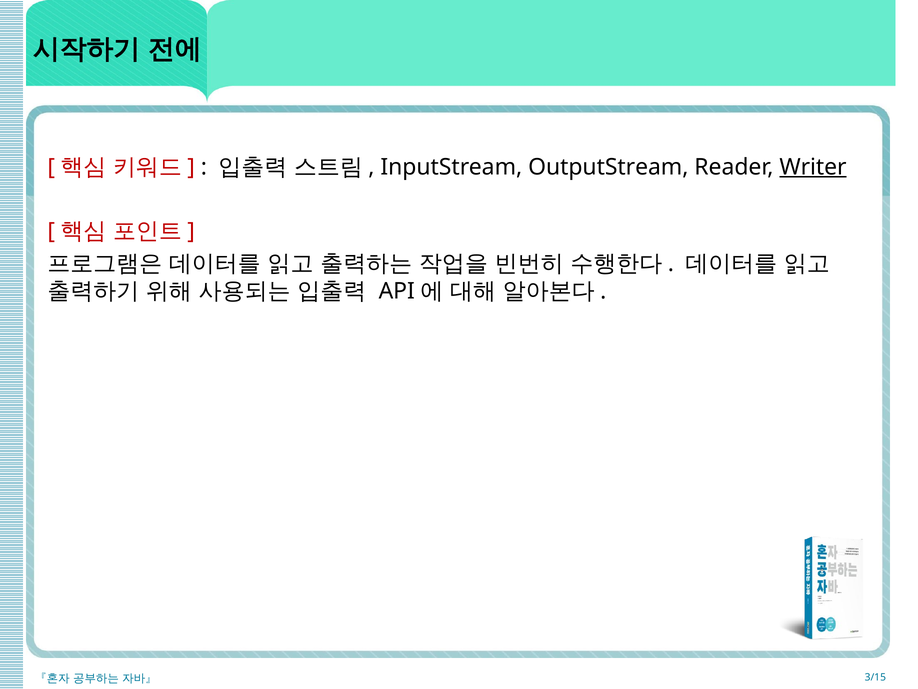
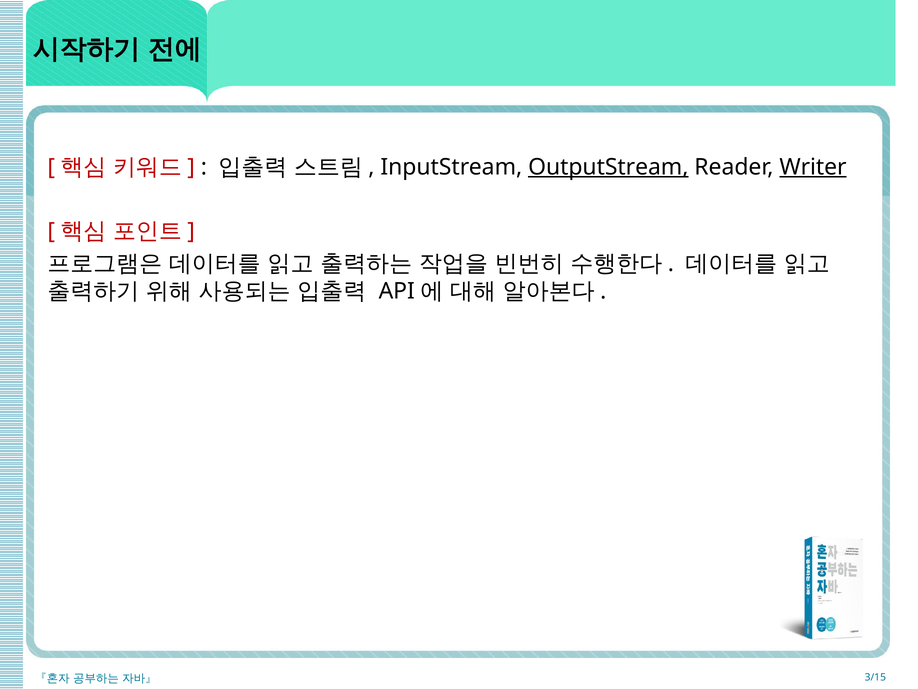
OutputStream underline: none -> present
